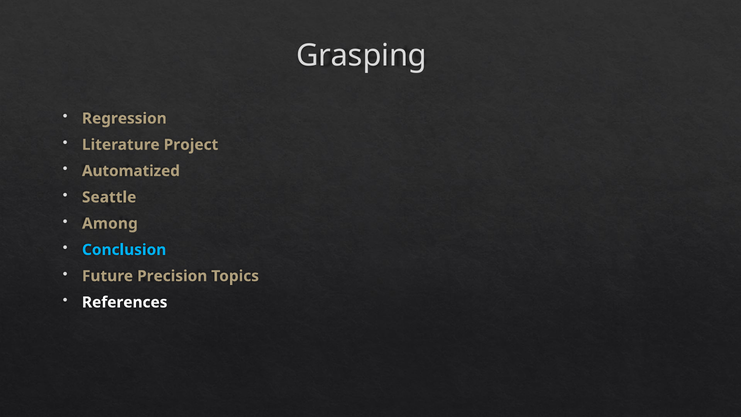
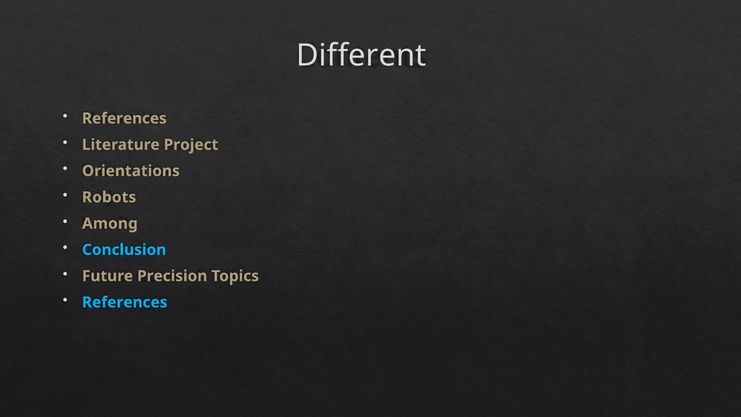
Grasping: Grasping -> Different
Regression at (124, 118): Regression -> References
Automatized: Automatized -> Orientations
Seattle: Seattle -> Robots
References at (125, 302) colour: white -> light blue
